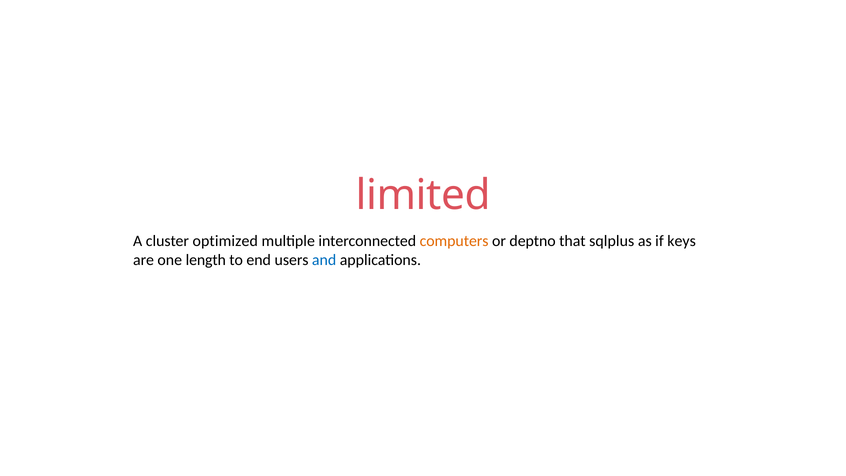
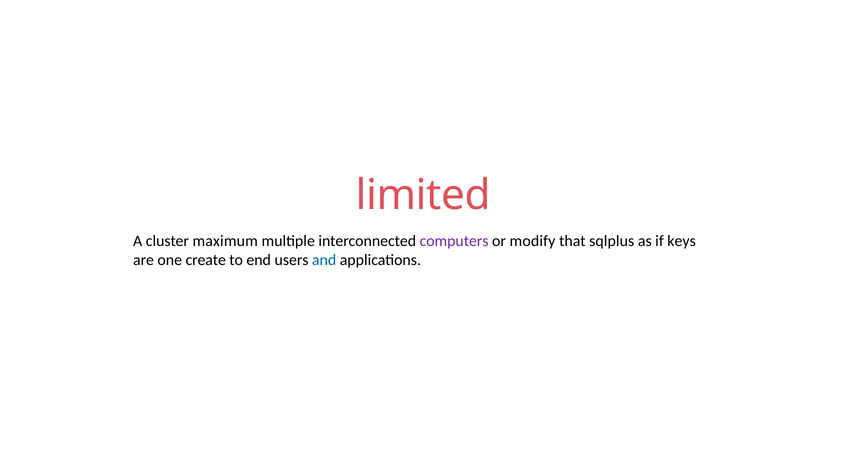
optimized: optimized -> maximum
computers colour: orange -> purple
deptno: deptno -> modify
length: length -> create
